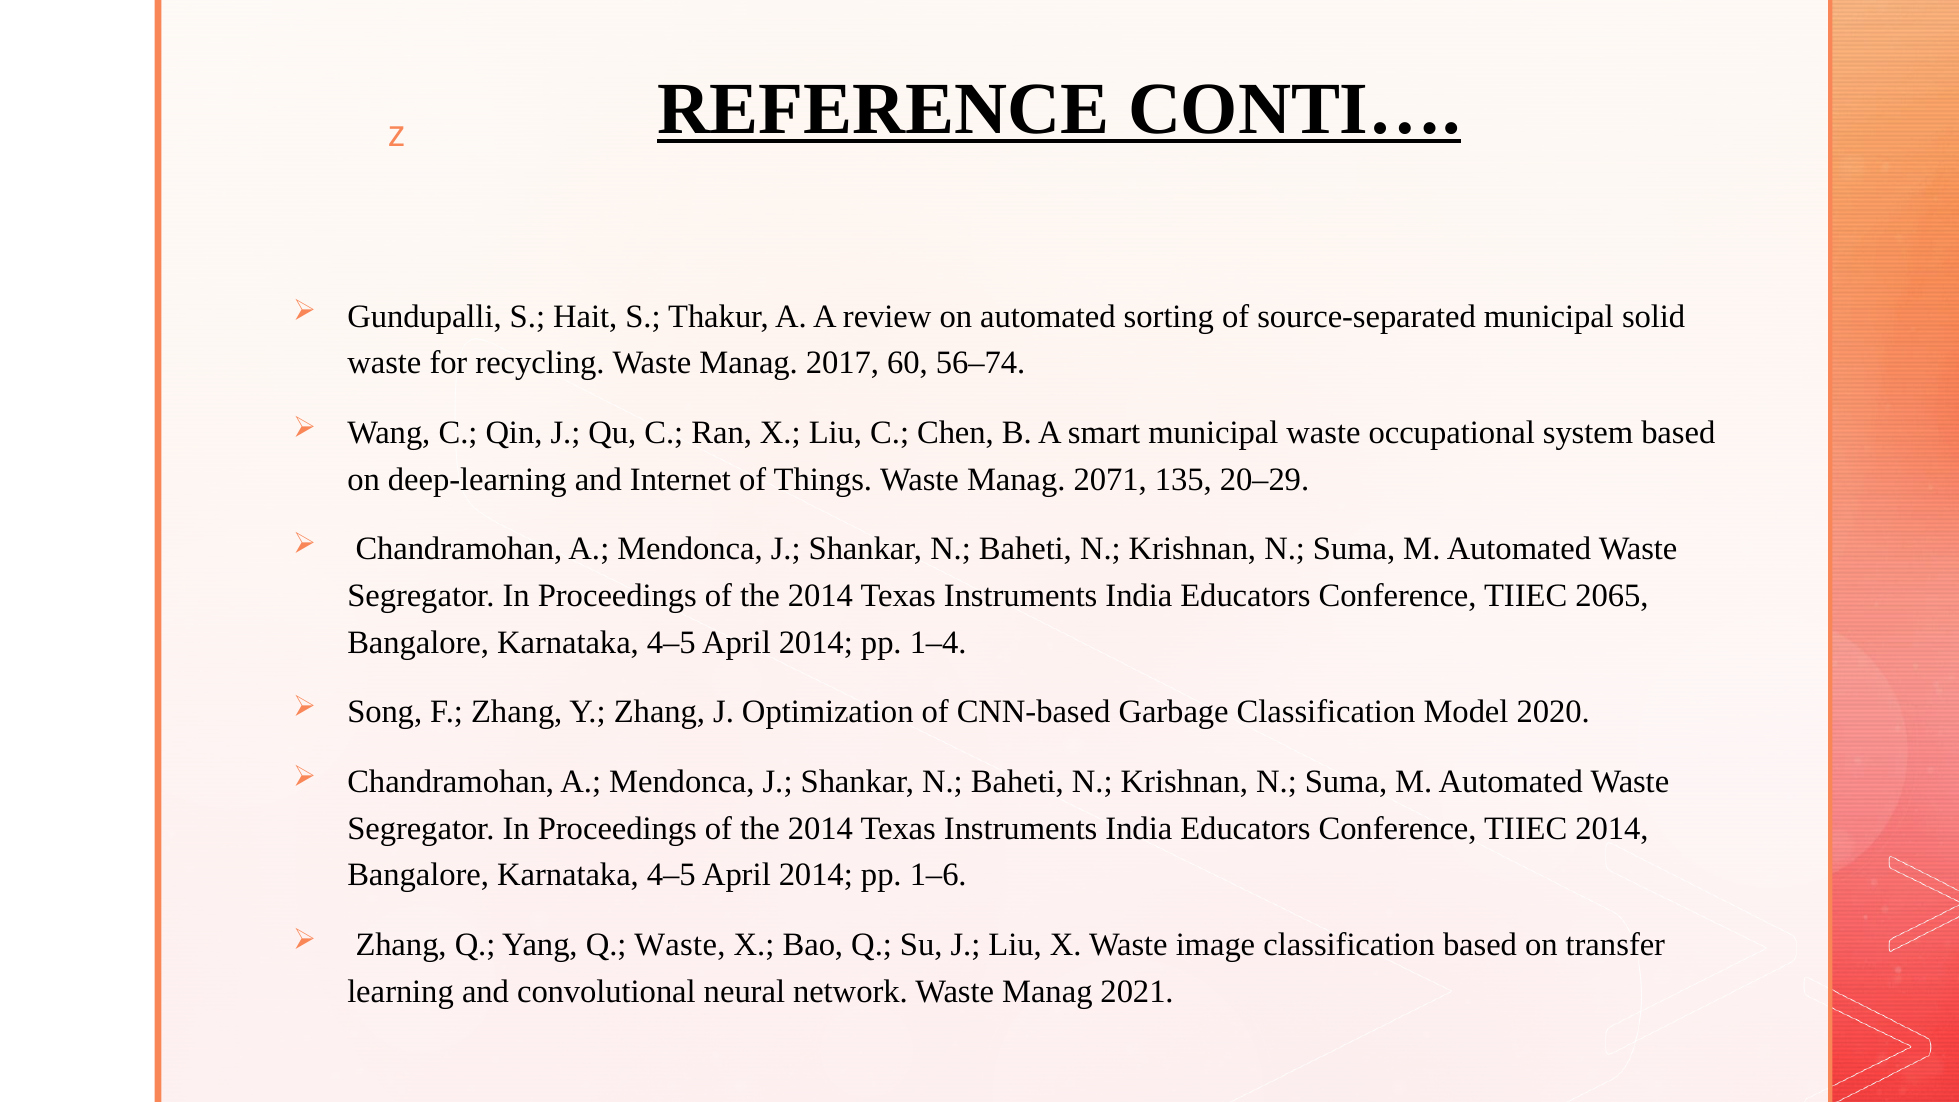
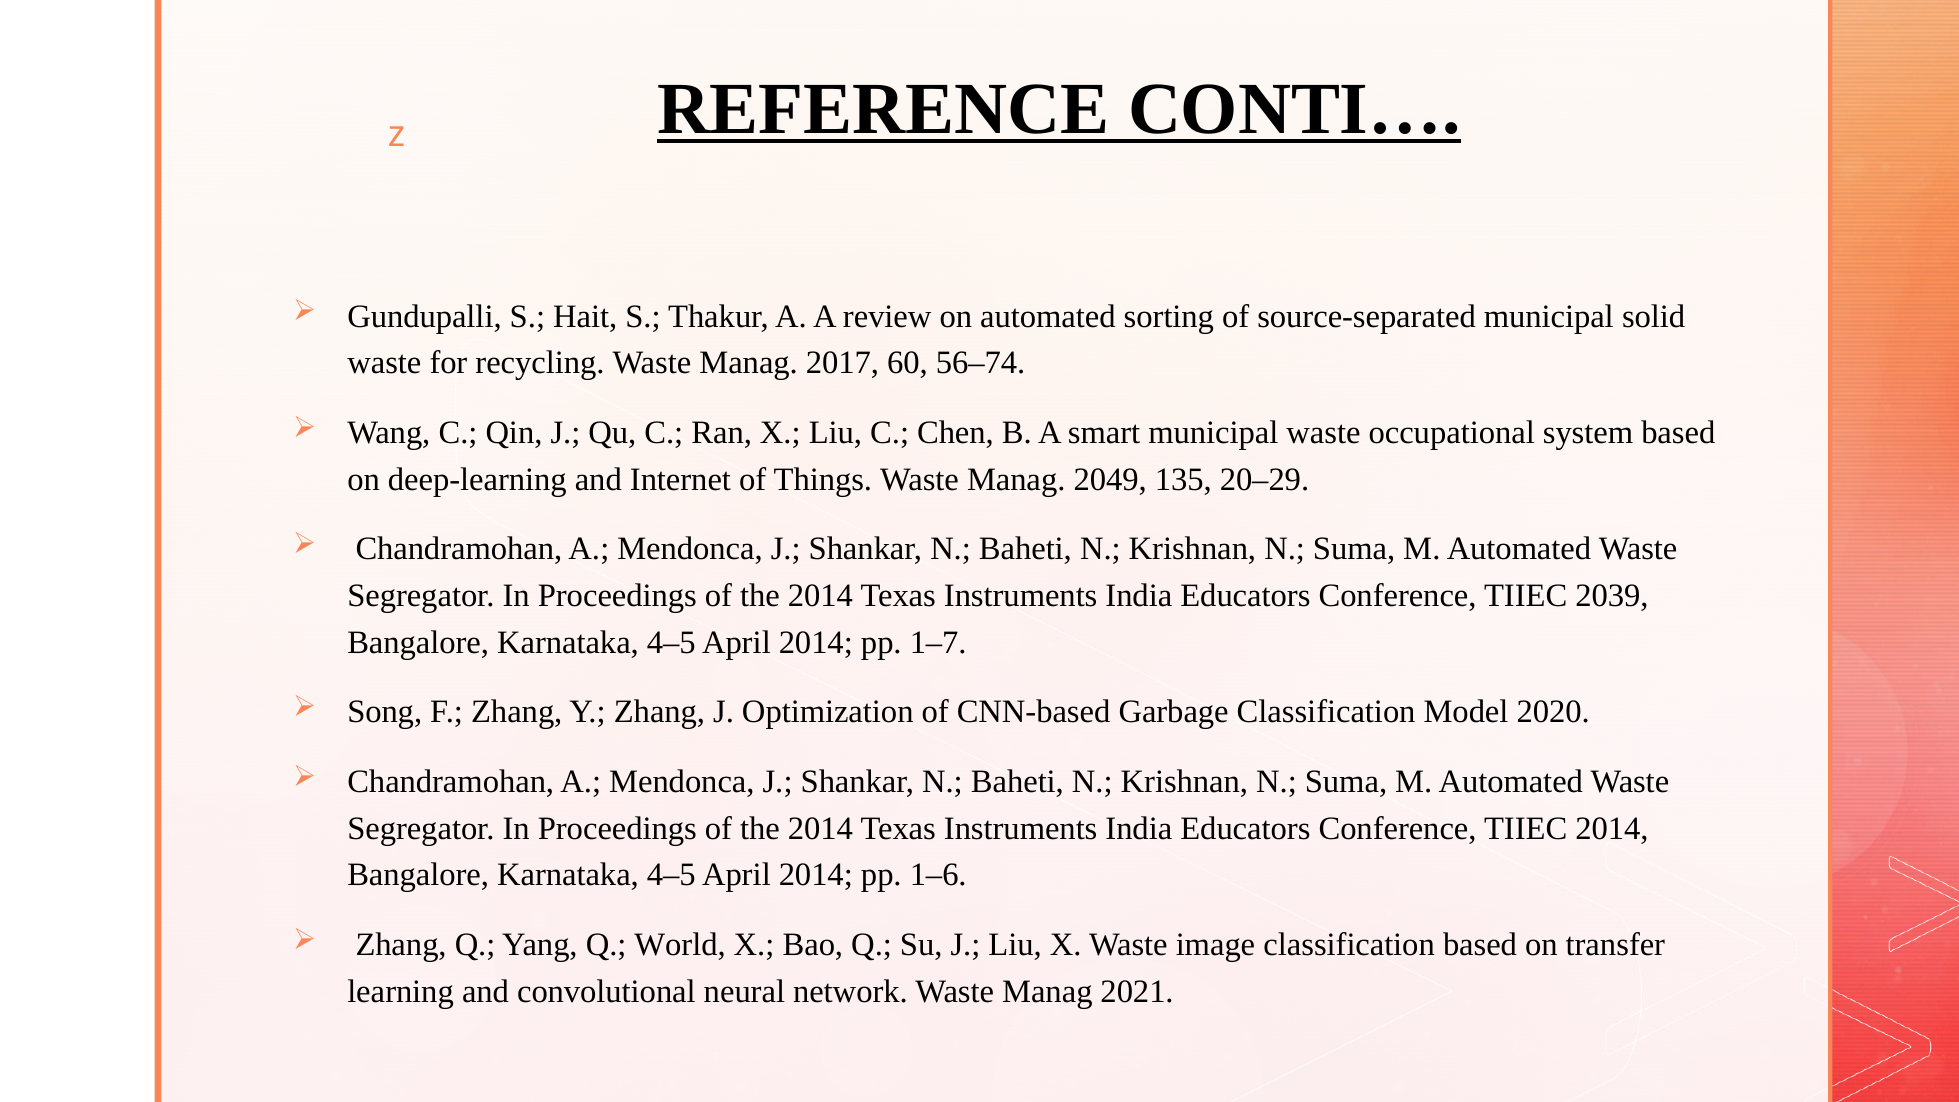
2071: 2071 -> 2049
2065: 2065 -> 2039
1–4: 1–4 -> 1–7
Q Waste: Waste -> World
